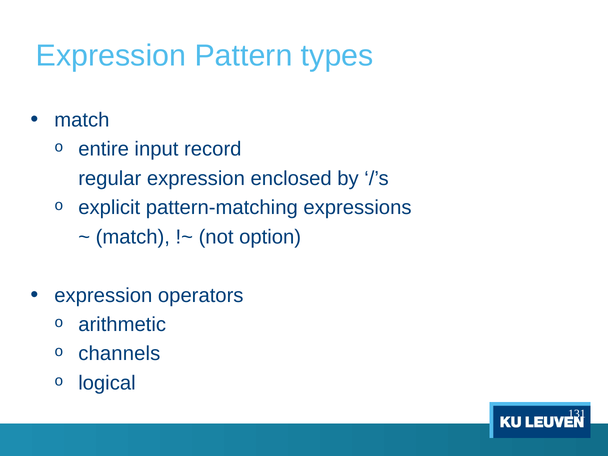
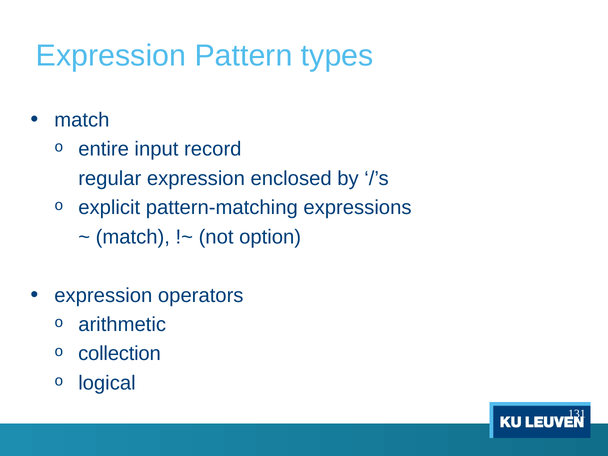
channels: channels -> collection
